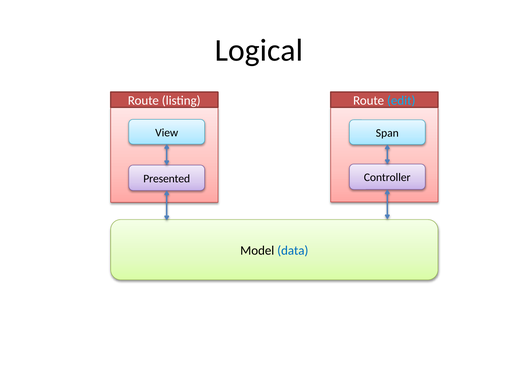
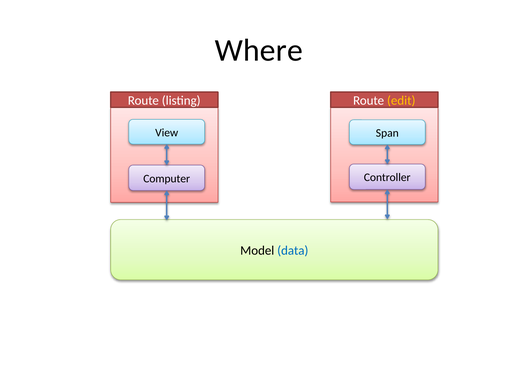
Logical: Logical -> Where
edit colour: light blue -> yellow
Presented: Presented -> Computer
